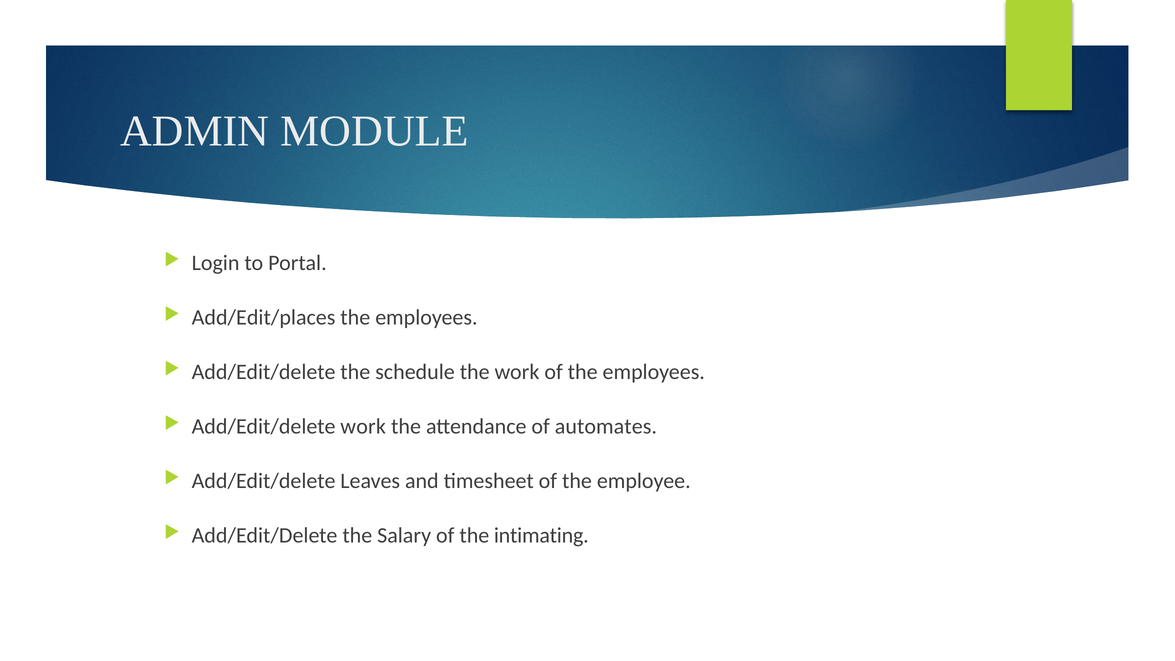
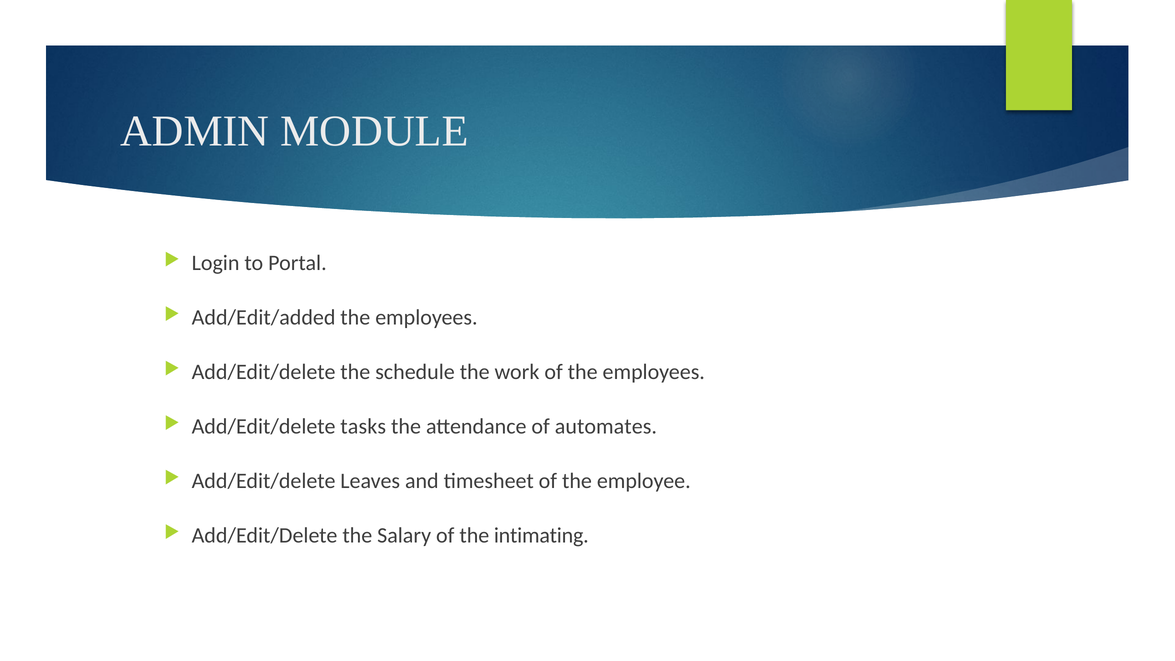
Add/Edit/places: Add/Edit/places -> Add/Edit/added
Add/Edit/delete work: work -> tasks
